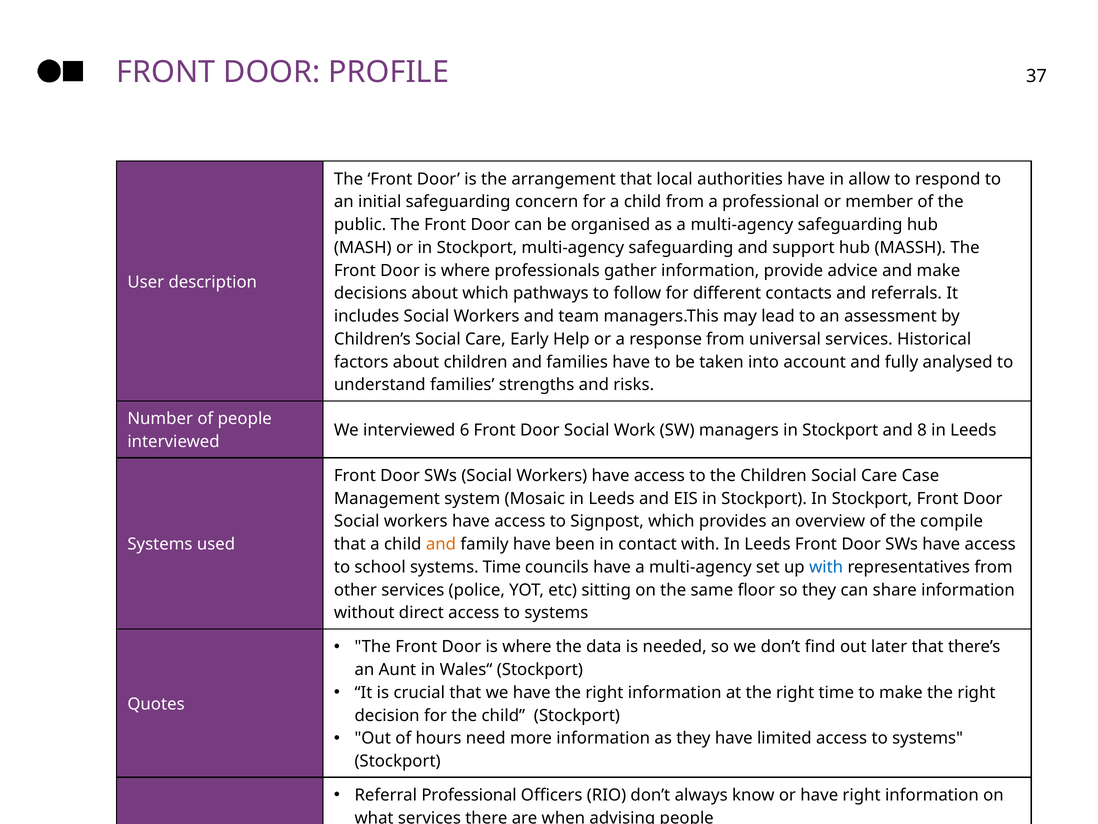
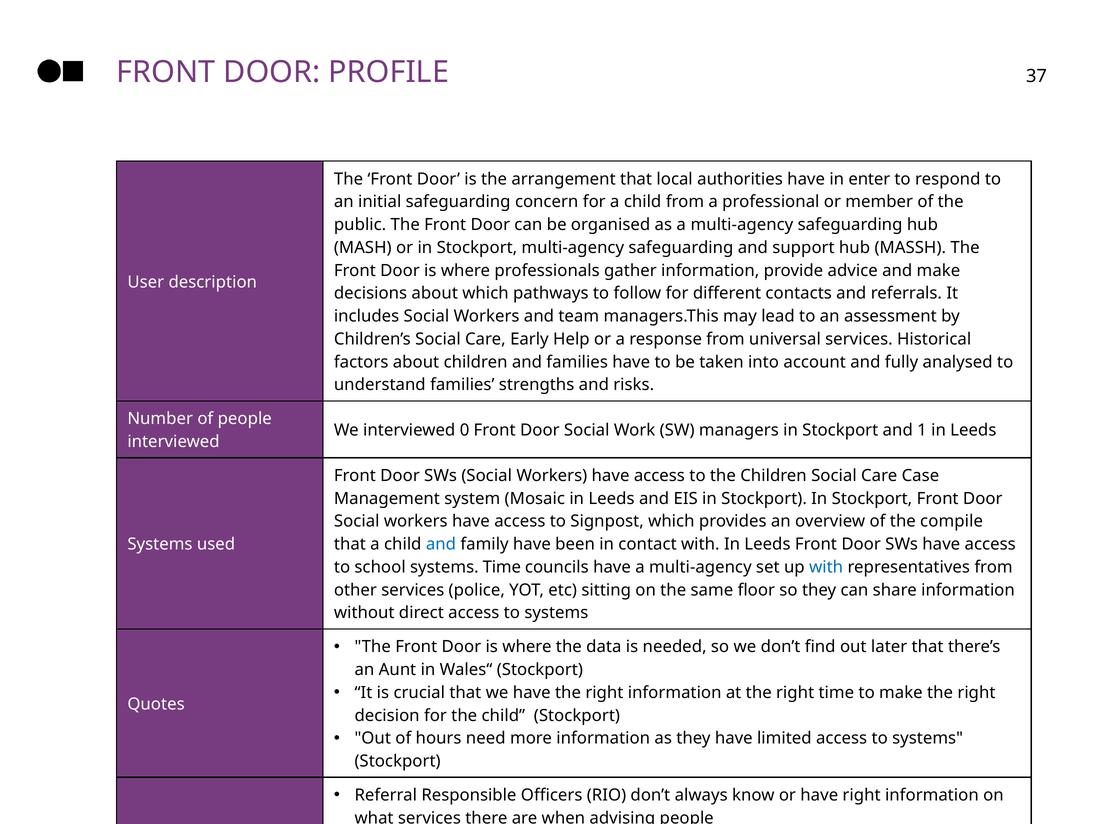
allow: allow -> enter
6: 6 -> 0
8: 8 -> 1
and at (441, 544) colour: orange -> blue
Referral Professional: Professional -> Responsible
